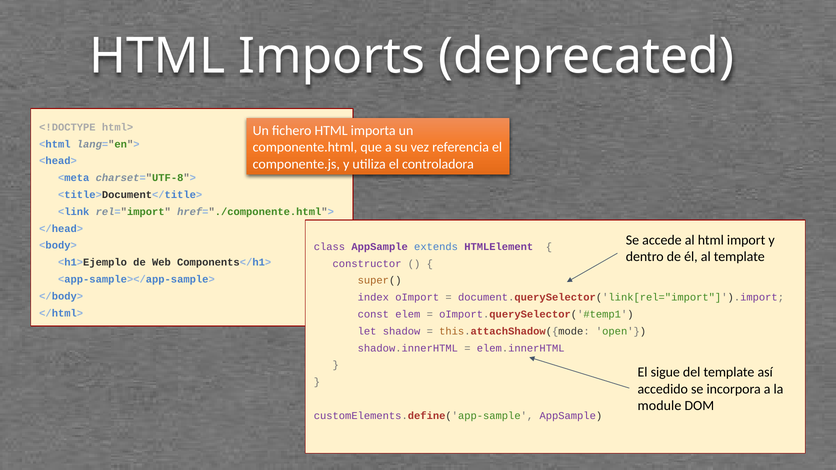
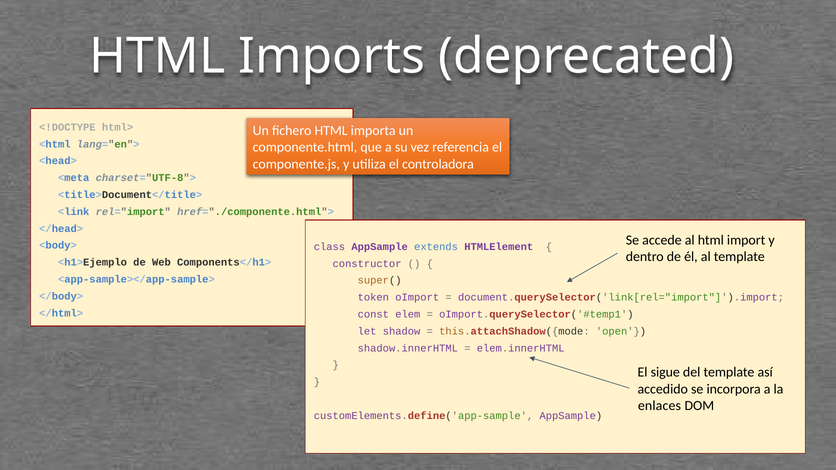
index: index -> token
module: module -> enlaces
